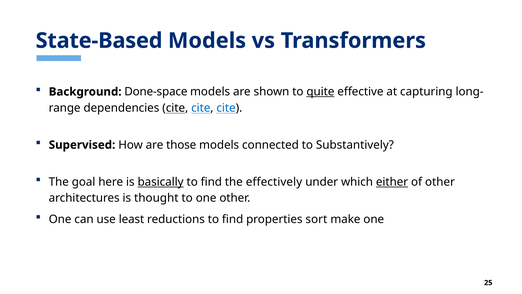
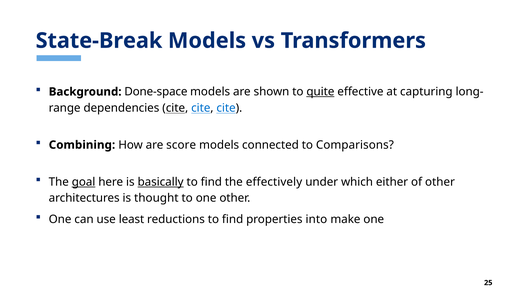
State-Based: State-Based -> State-Break
Supervised: Supervised -> Combining
those: those -> score
Substantively: Substantively -> Comparisons
goal underline: none -> present
either underline: present -> none
sort: sort -> into
